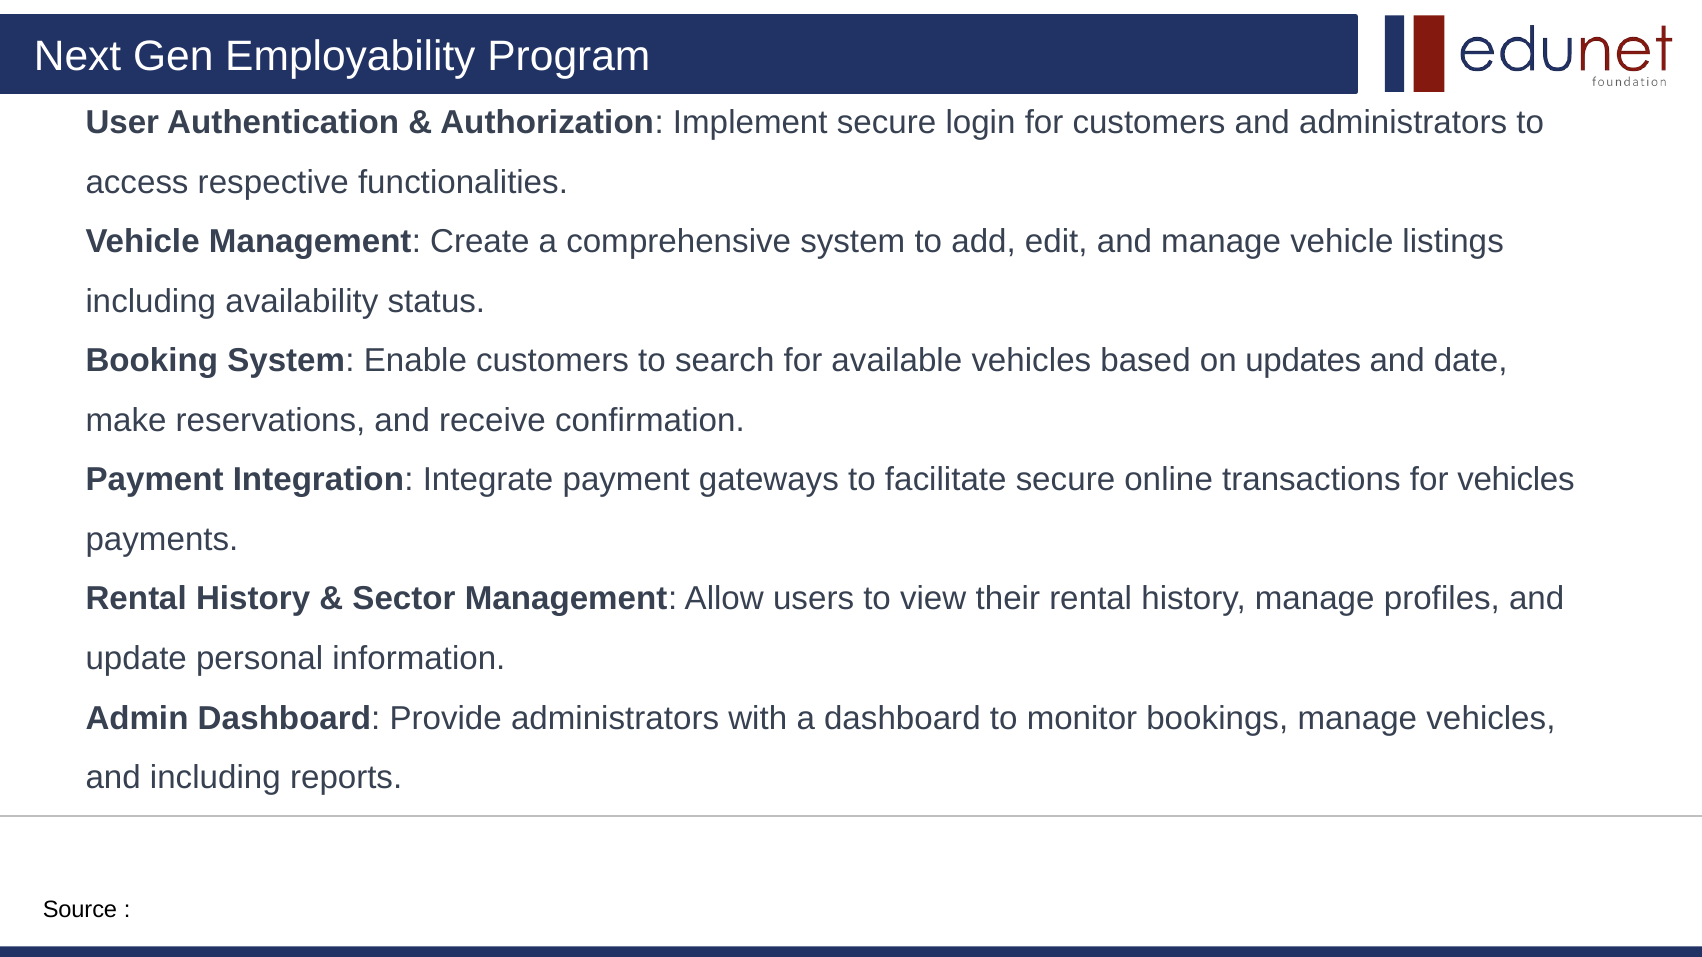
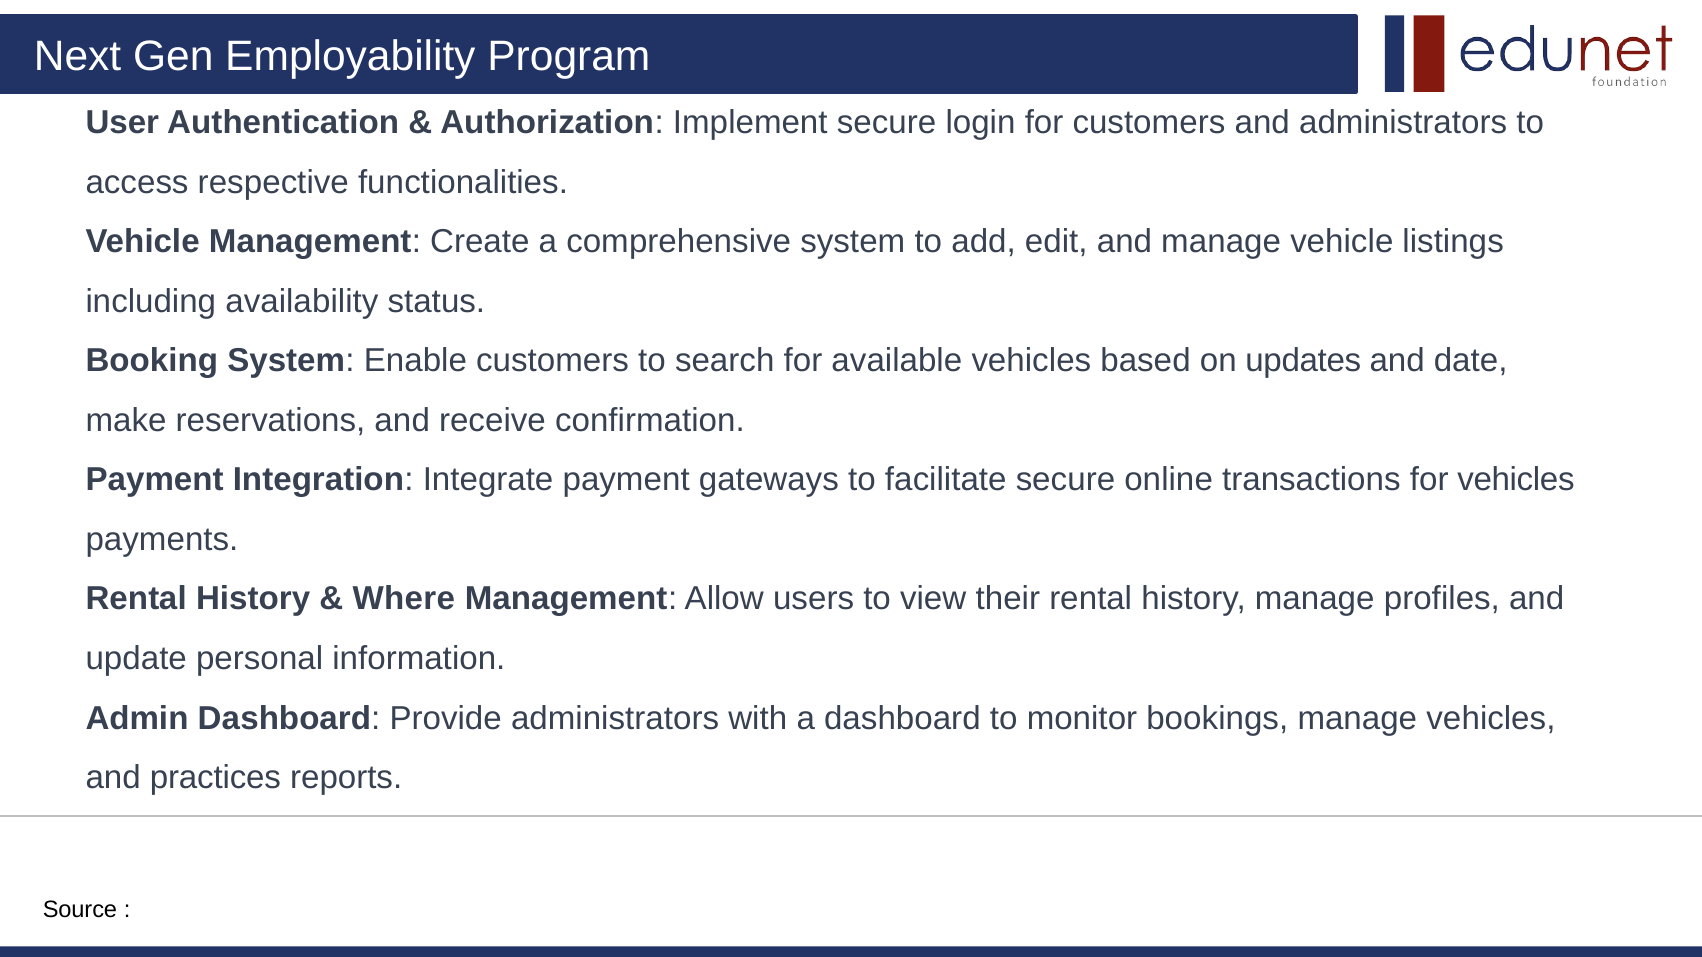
Sector: Sector -> Where
and including: including -> practices
